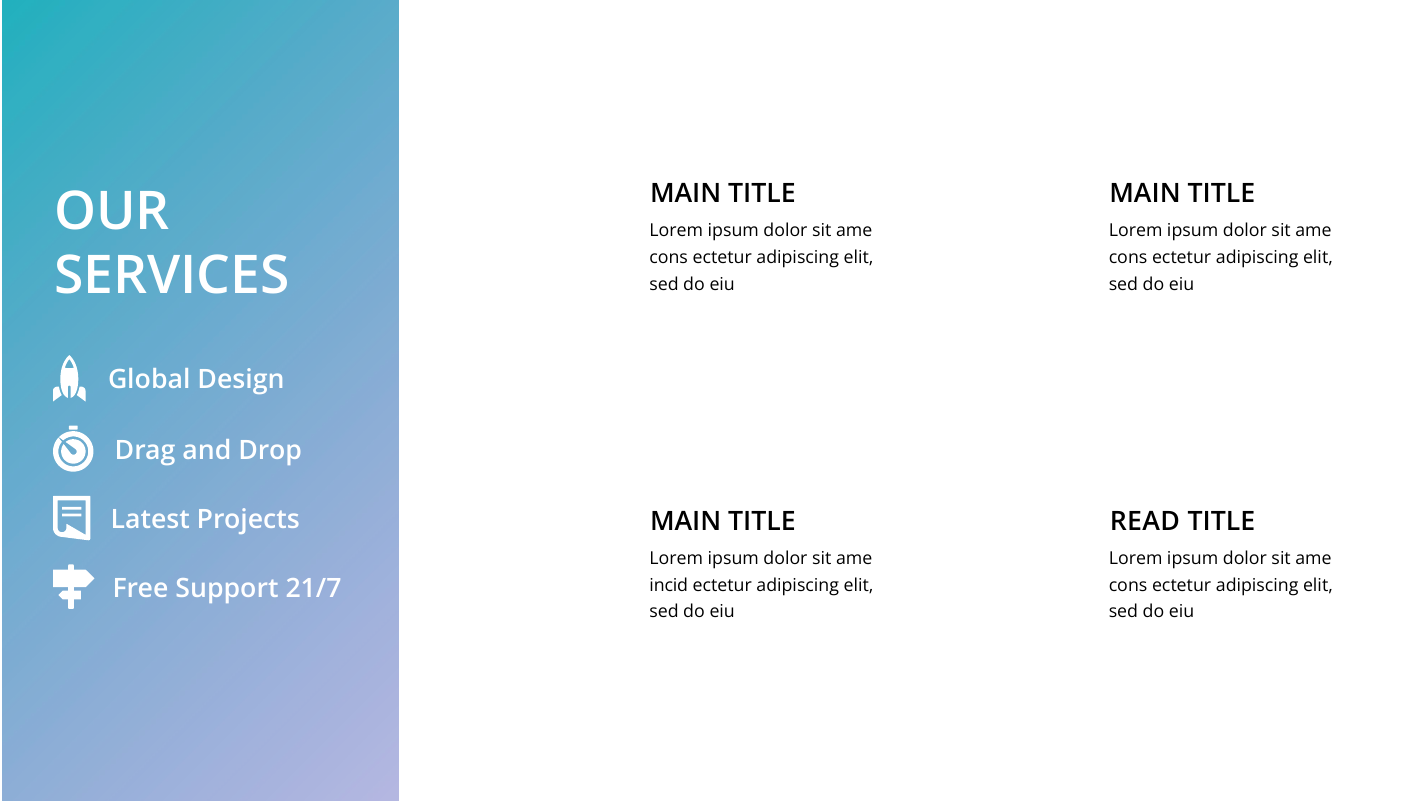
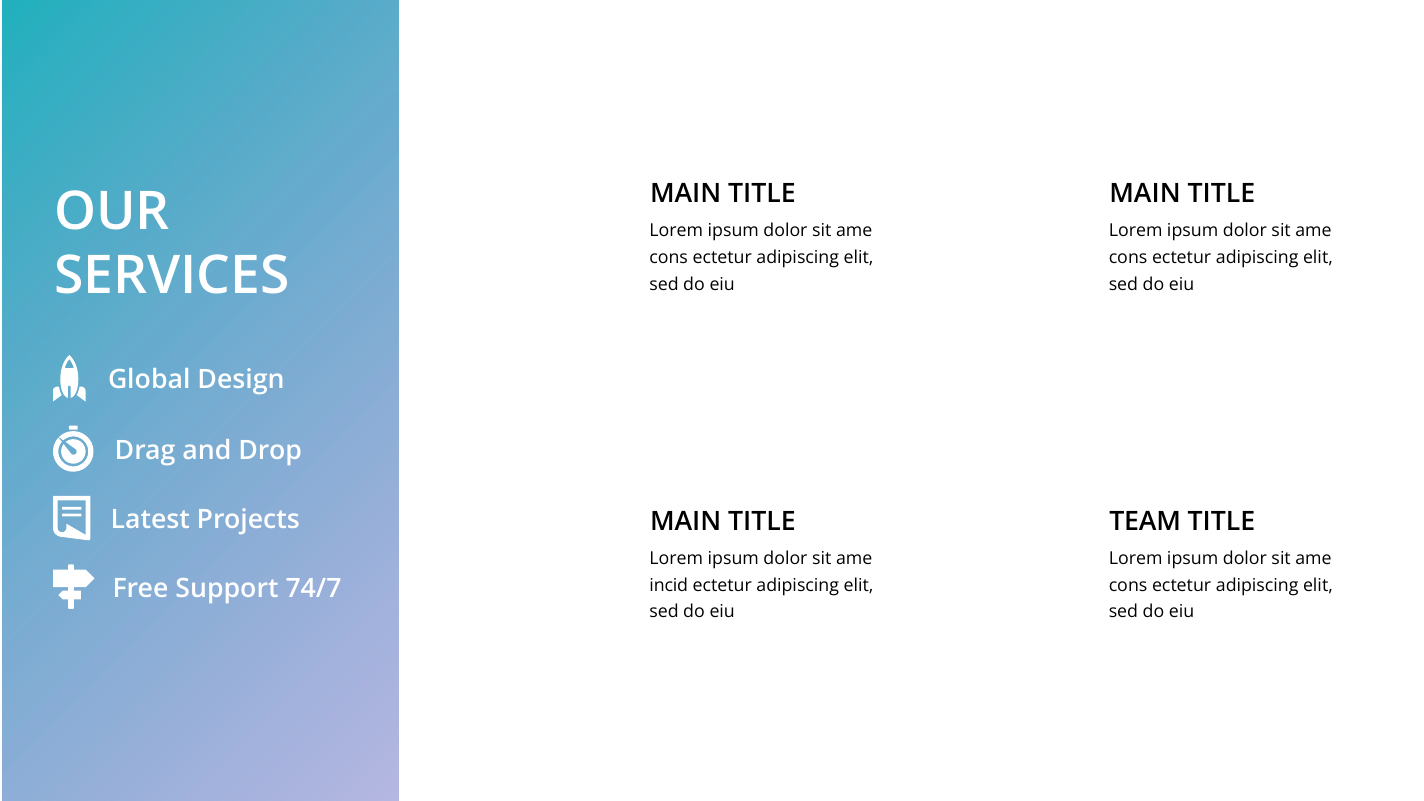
READ: READ -> TEAM
21/7: 21/7 -> 74/7
